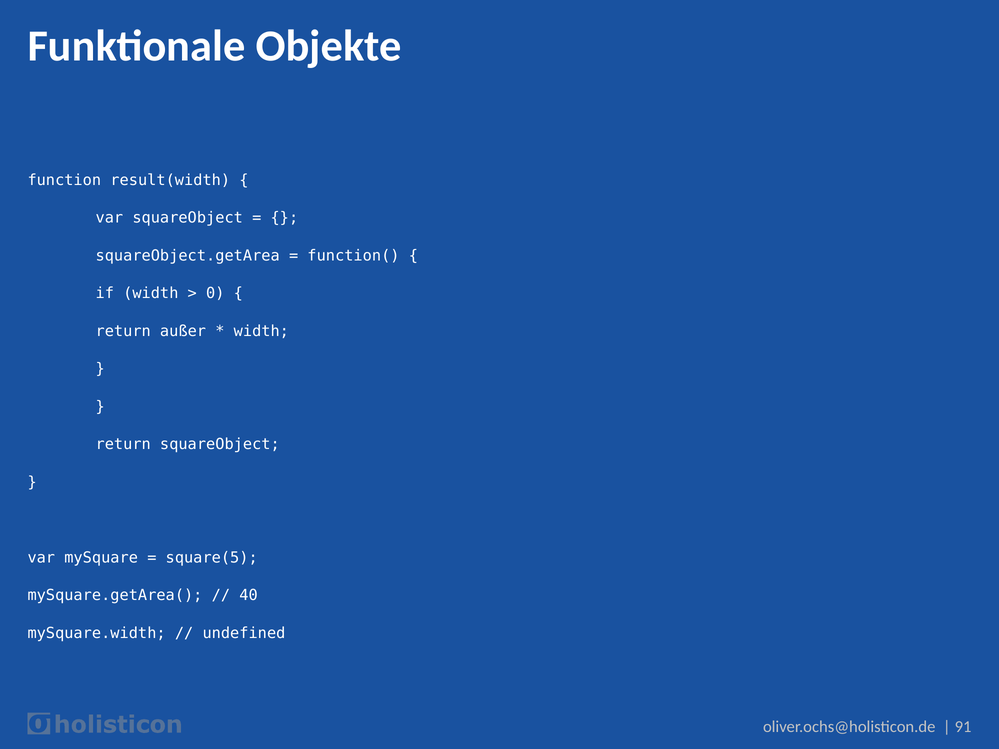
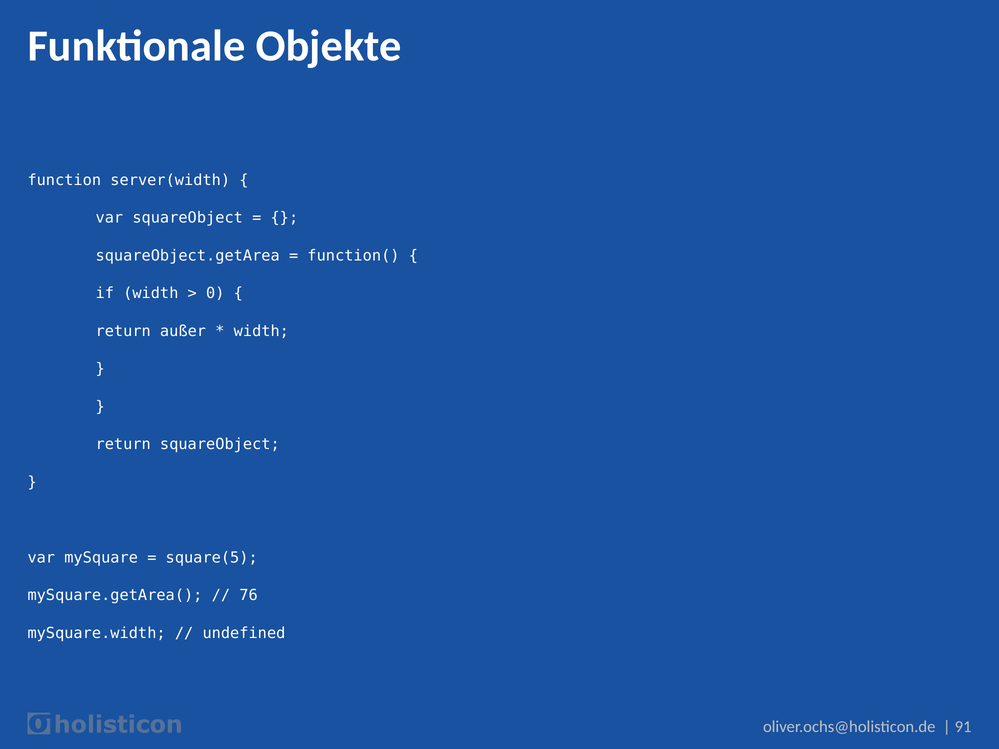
result(width: result(width -> server(width
40: 40 -> 76
